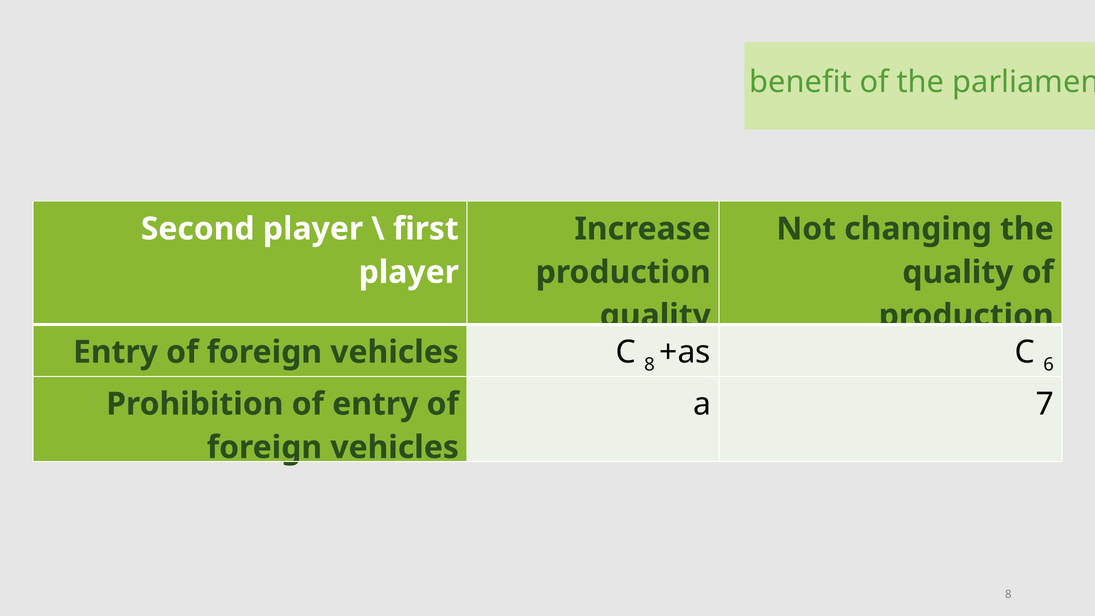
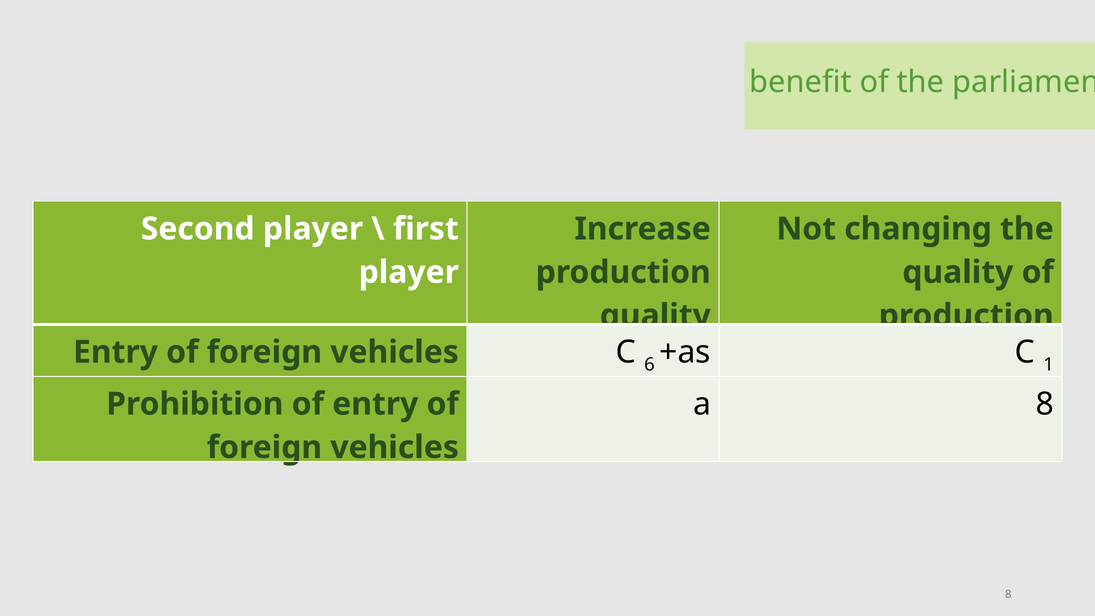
C 8: 8 -> 6
6: 6 -> 1
a 7: 7 -> 8
